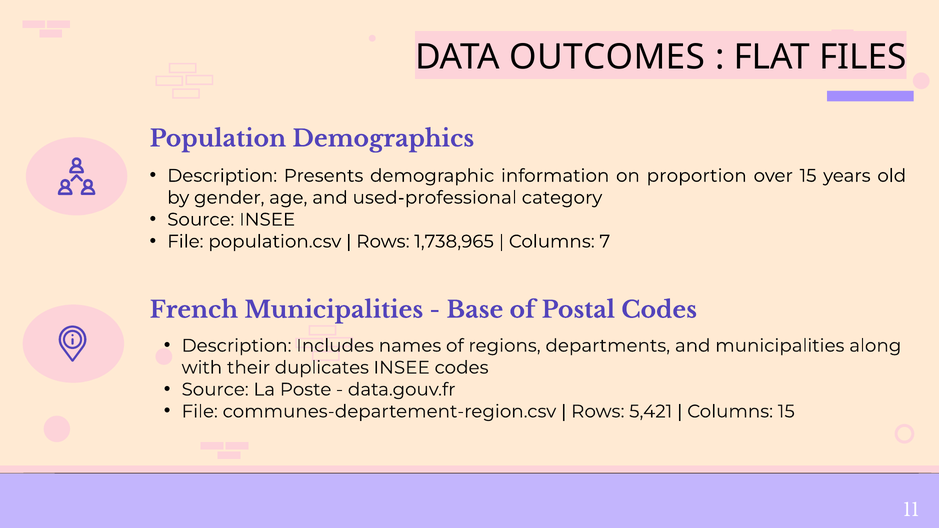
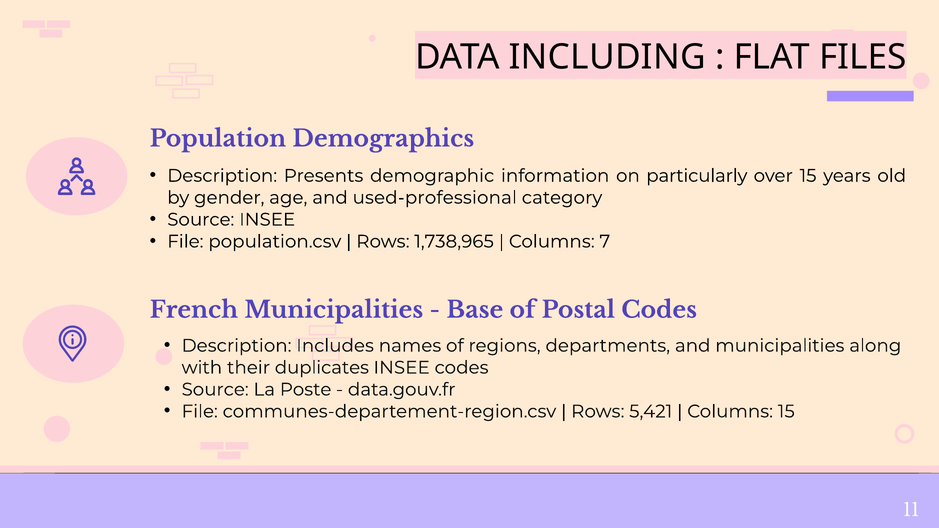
OUTCOMES: OUTCOMES -> INCLUDING
proportion: proportion -> particularly
